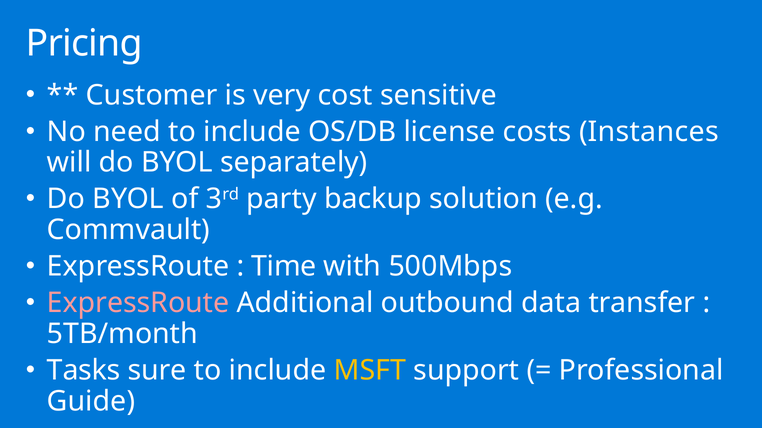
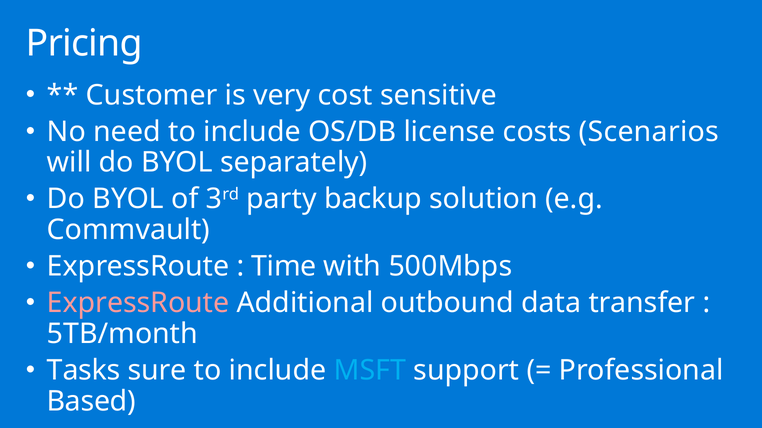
Instances: Instances -> Scenarios
MSFT colour: yellow -> light blue
Guide: Guide -> Based
